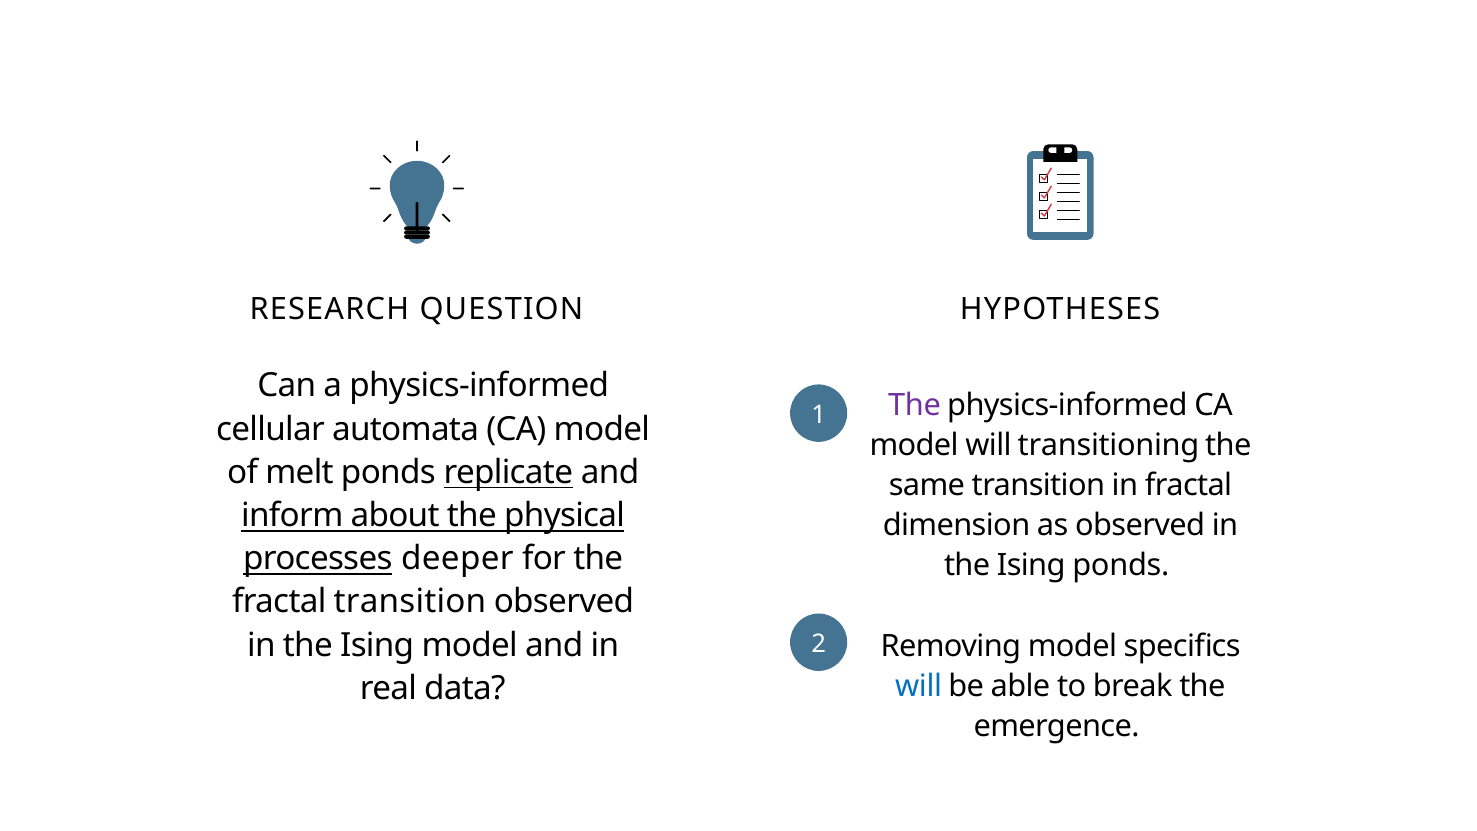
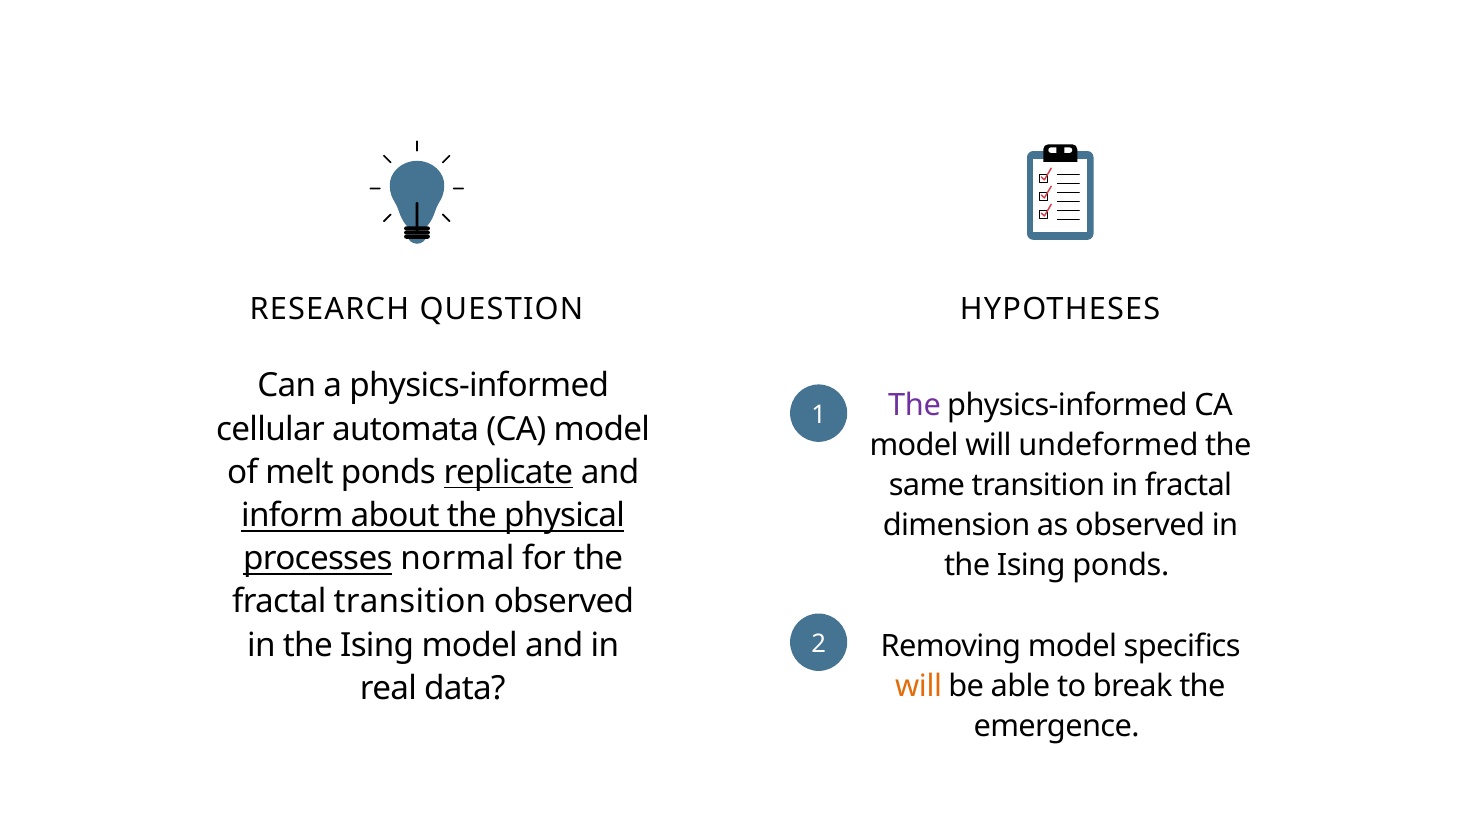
transitioning: transitioning -> undeformed
deeper: deeper -> normal
will at (919, 686) colour: blue -> orange
